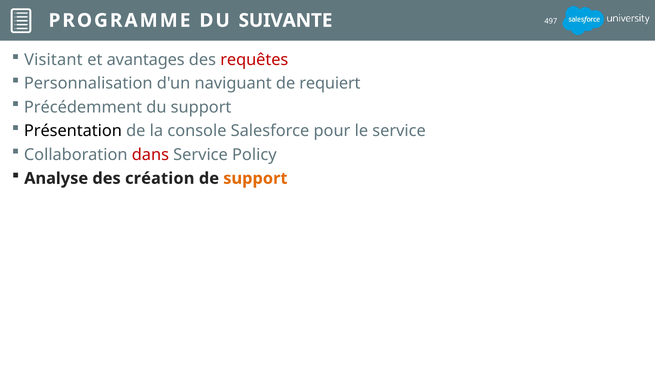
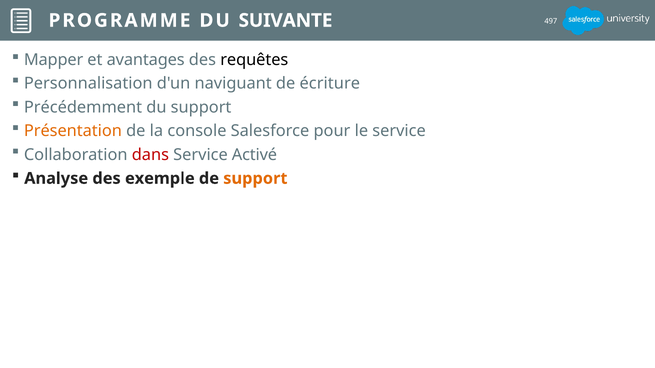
Visitant: Visitant -> Mapper
requêtes colour: red -> black
requiert: requiert -> écriture
Présentation colour: black -> orange
Policy: Policy -> Activé
création: création -> exemple
